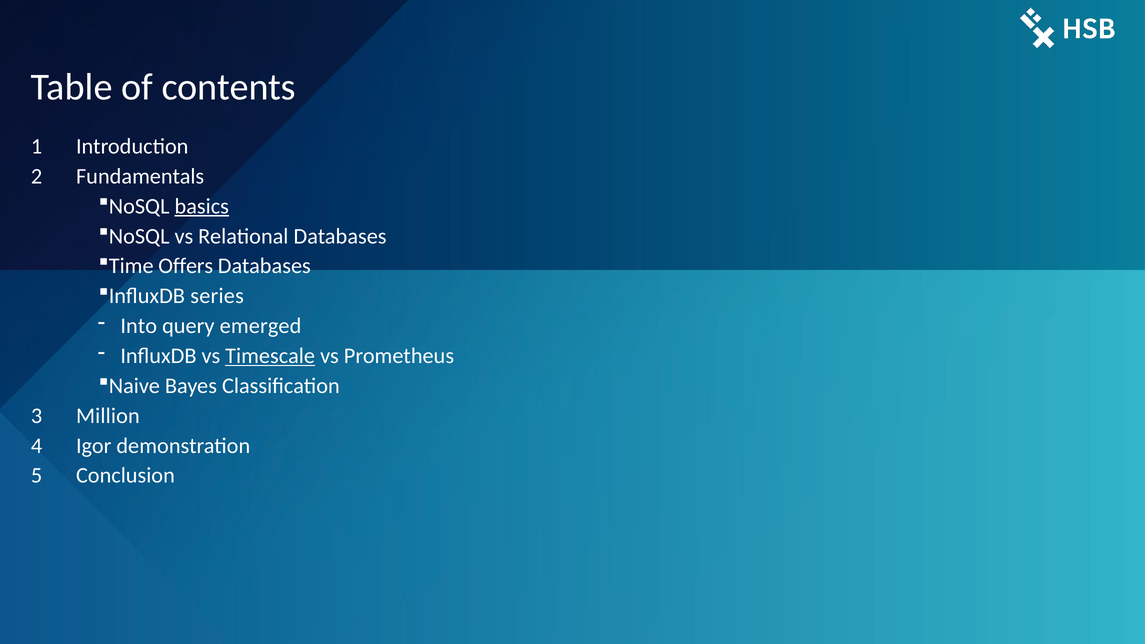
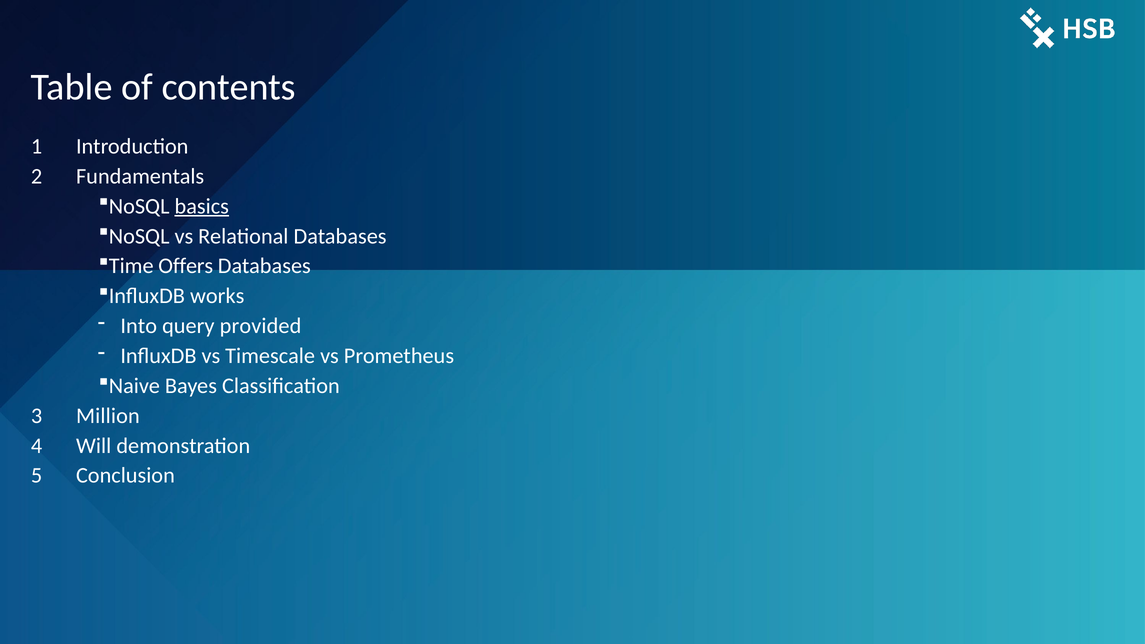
series: series -> works
emerged: emerged -> provided
Timescale underline: present -> none
Igor: Igor -> Will
